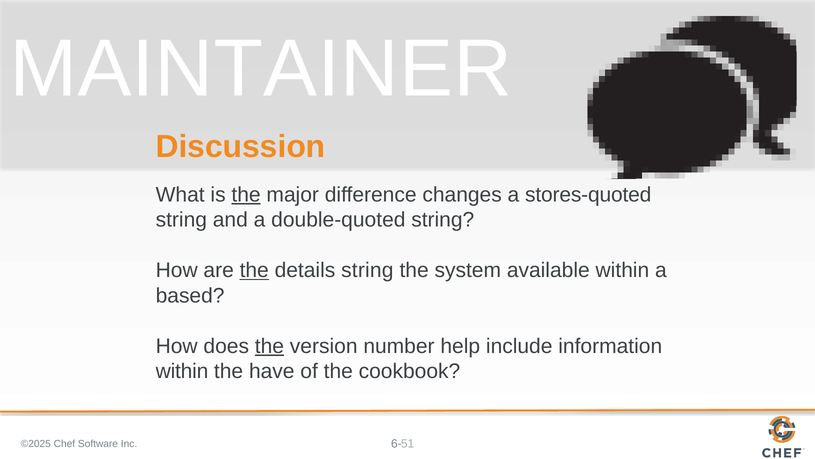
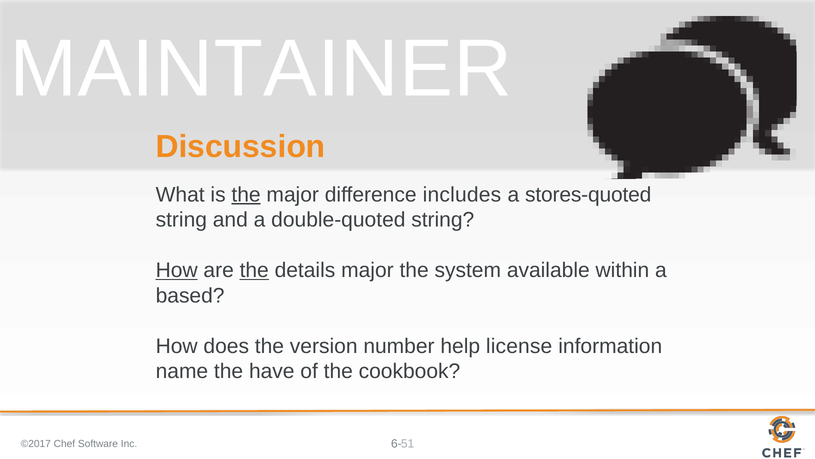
changes: changes -> includes
How at (177, 270) underline: none -> present
details string: string -> major
the at (269, 346) underline: present -> none
include: include -> license
within at (182, 371): within -> name
©2025: ©2025 -> ©2017
